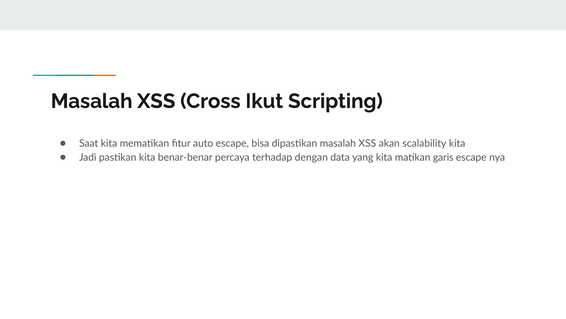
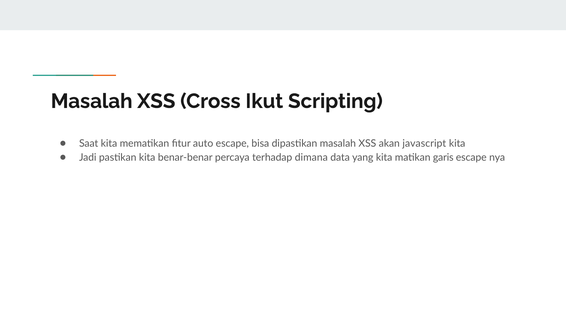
scalability: scalability -> javascript
dengan: dengan -> dimana
